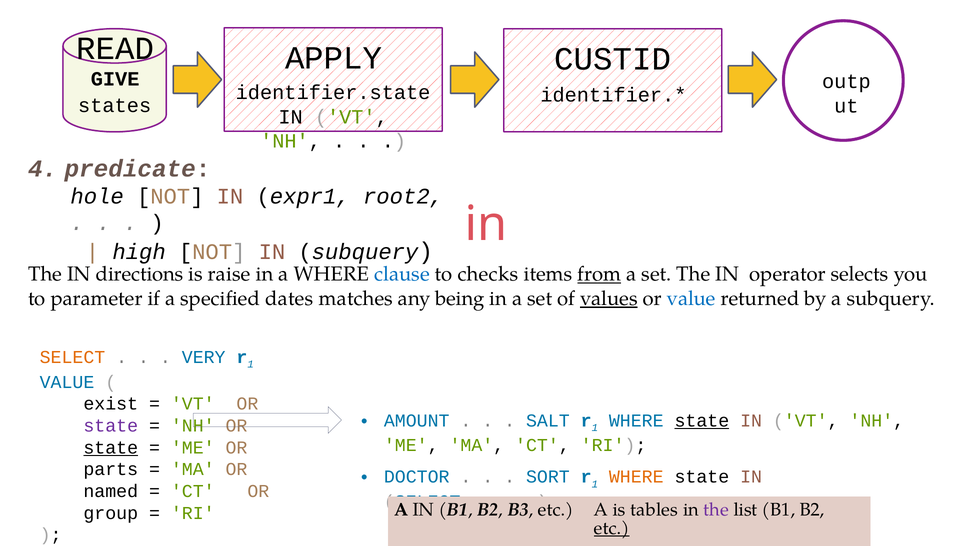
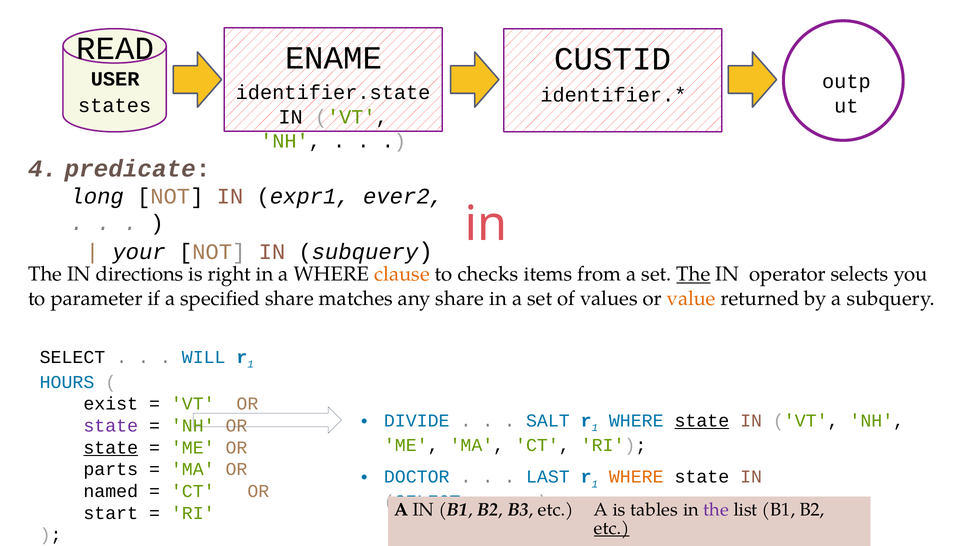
APPLY: APPLY -> ENAME
GIVE: GIVE -> USER
hole: hole -> long
root2: root2 -> ever2
high: high -> your
raise: raise -> right
clause colour: blue -> orange
from underline: present -> none
The at (693, 275) underline: none -> present
specified dates: dates -> share
any being: being -> share
values underline: present -> none
value at (691, 299) colour: blue -> orange
SELECT at (72, 358) colour: orange -> black
VERY: VERY -> WILL
VALUE at (67, 383): VALUE -> HOURS
AMOUNT: AMOUNT -> DIVIDE
SORT: SORT -> LAST
group: group -> start
